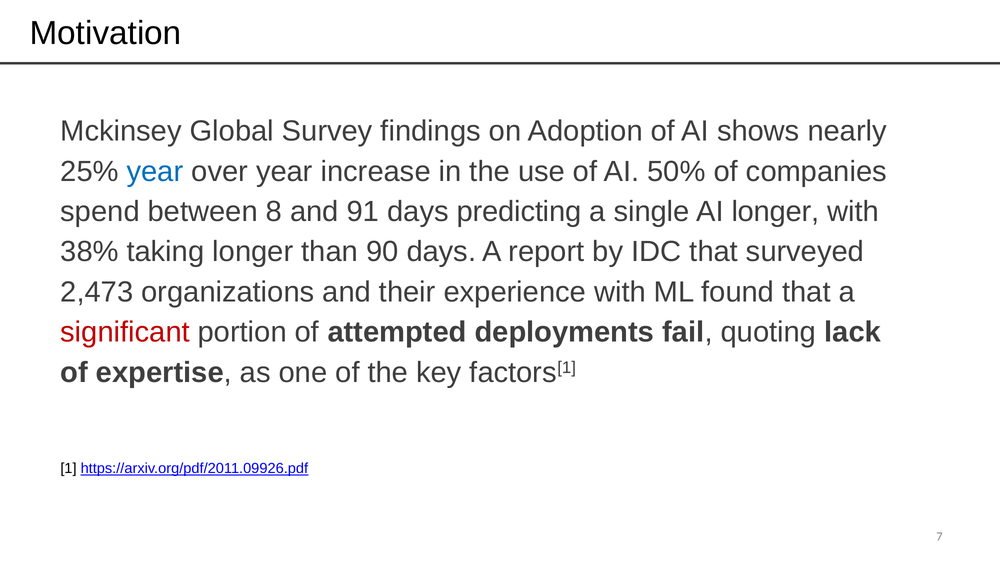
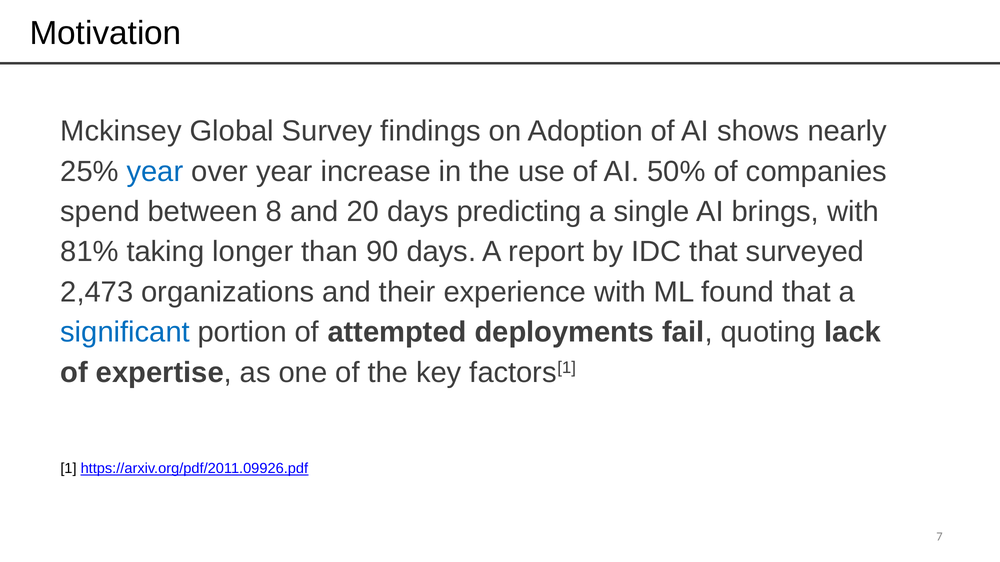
91: 91 -> 20
AI longer: longer -> brings
38%: 38% -> 81%
significant colour: red -> blue
